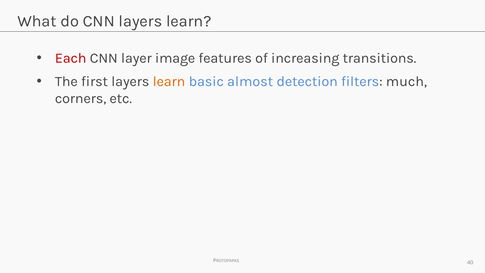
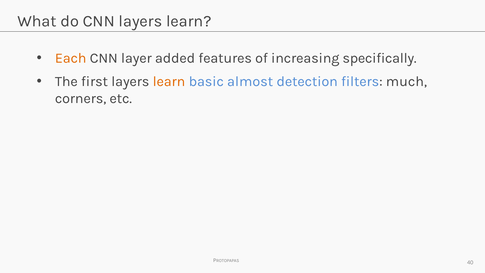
Each colour: red -> orange
image: image -> added
transitions: transitions -> specifically
